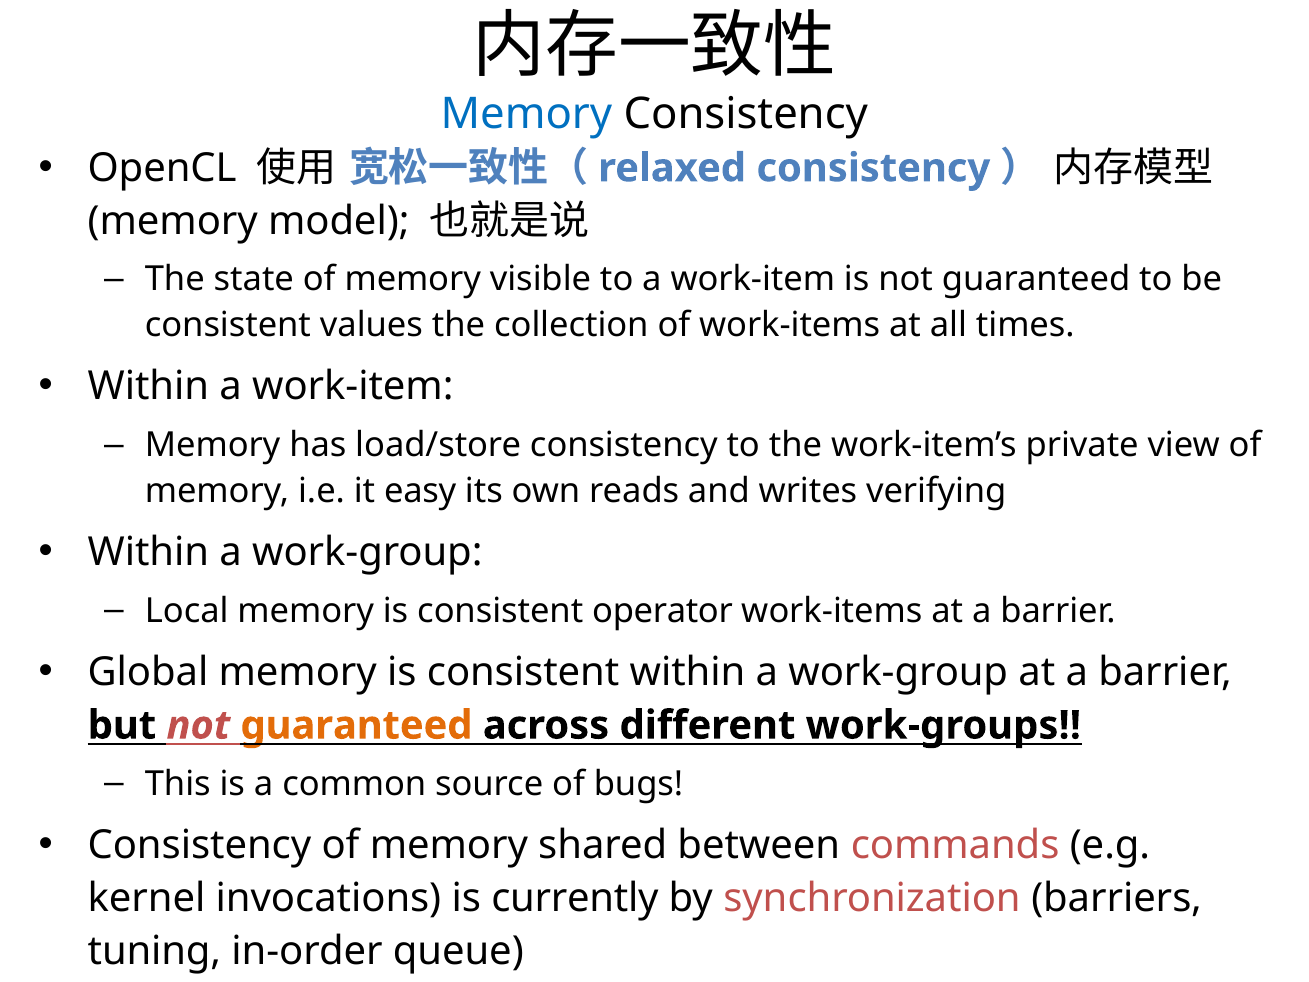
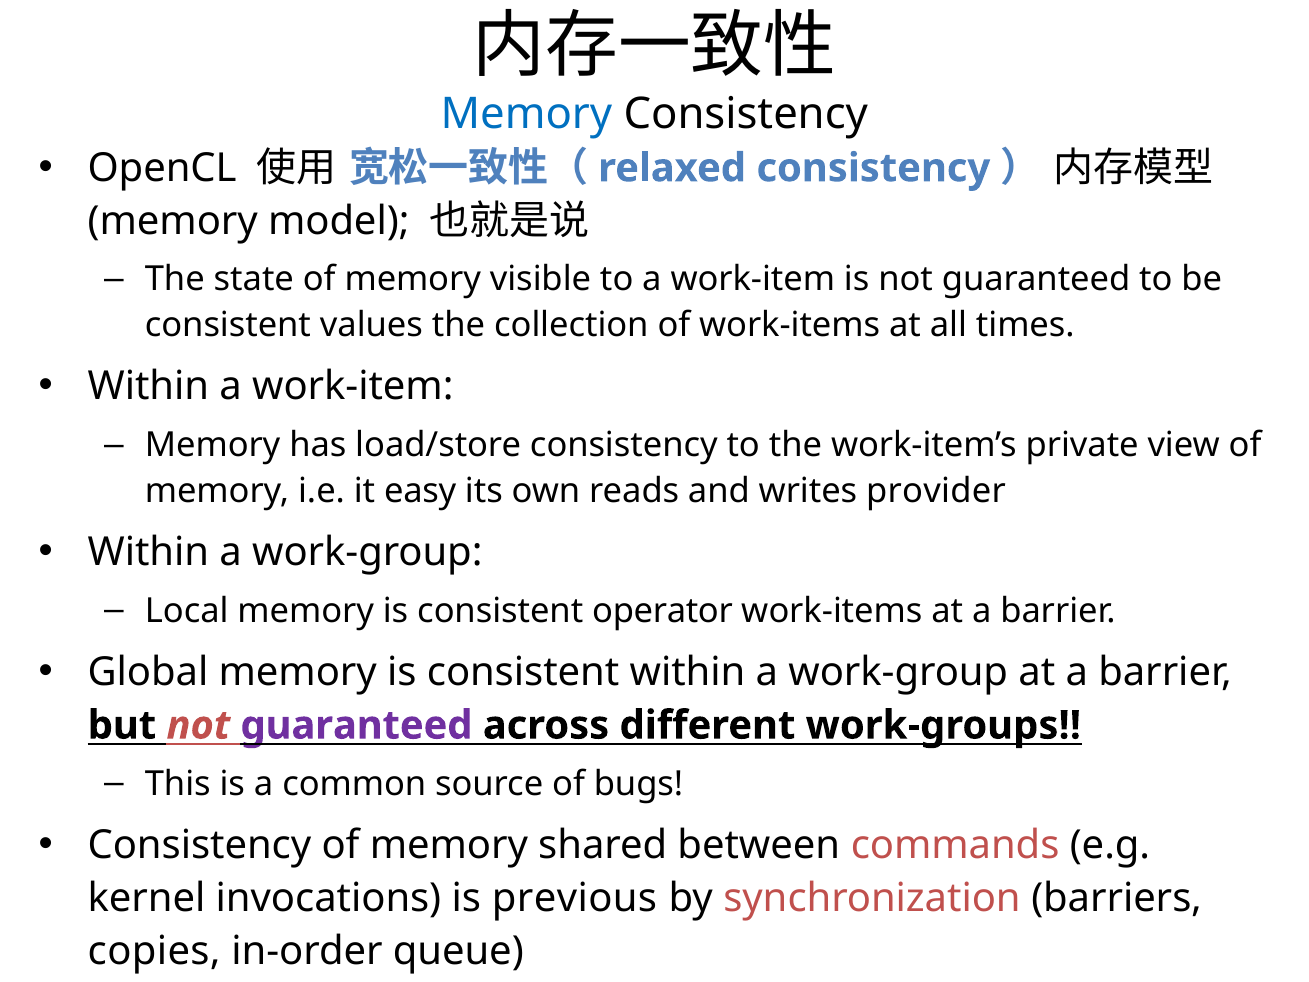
verifying: verifying -> provider
guaranteed at (356, 725) colour: orange -> purple
currently: currently -> previous
tuning: tuning -> copies
